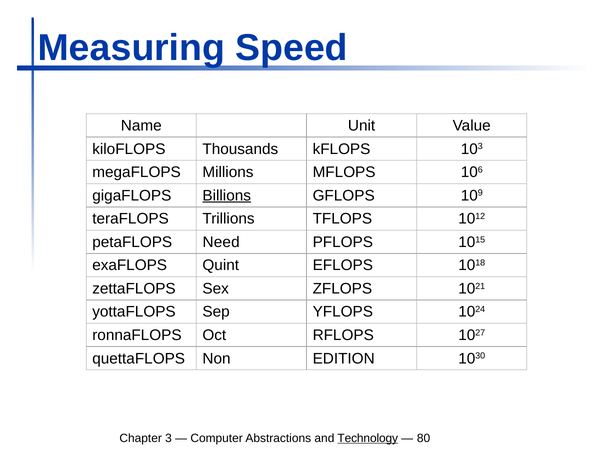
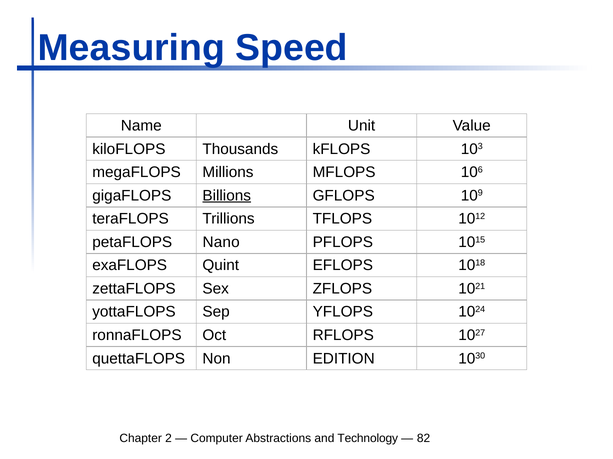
Need: Need -> Nano
3: 3 -> 2
Technology underline: present -> none
80: 80 -> 82
